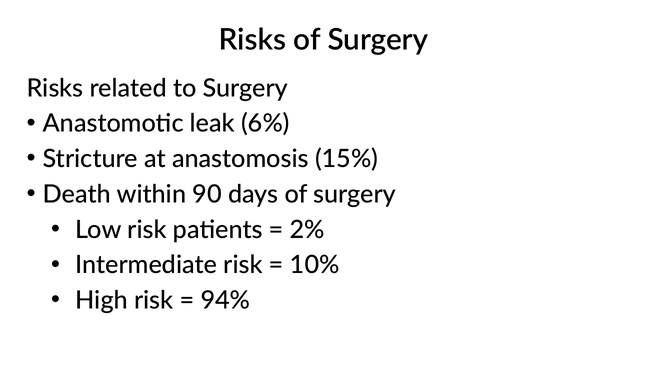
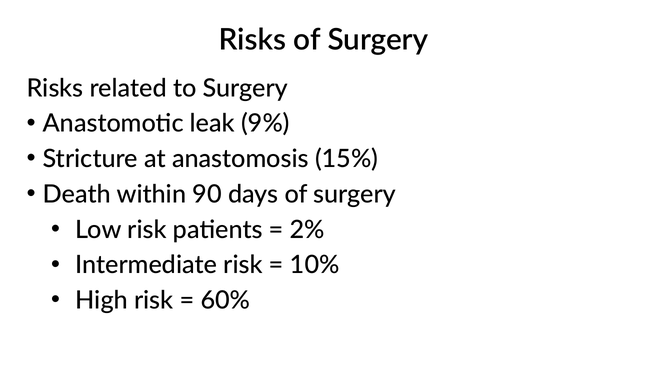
6%: 6% -> 9%
94%: 94% -> 60%
